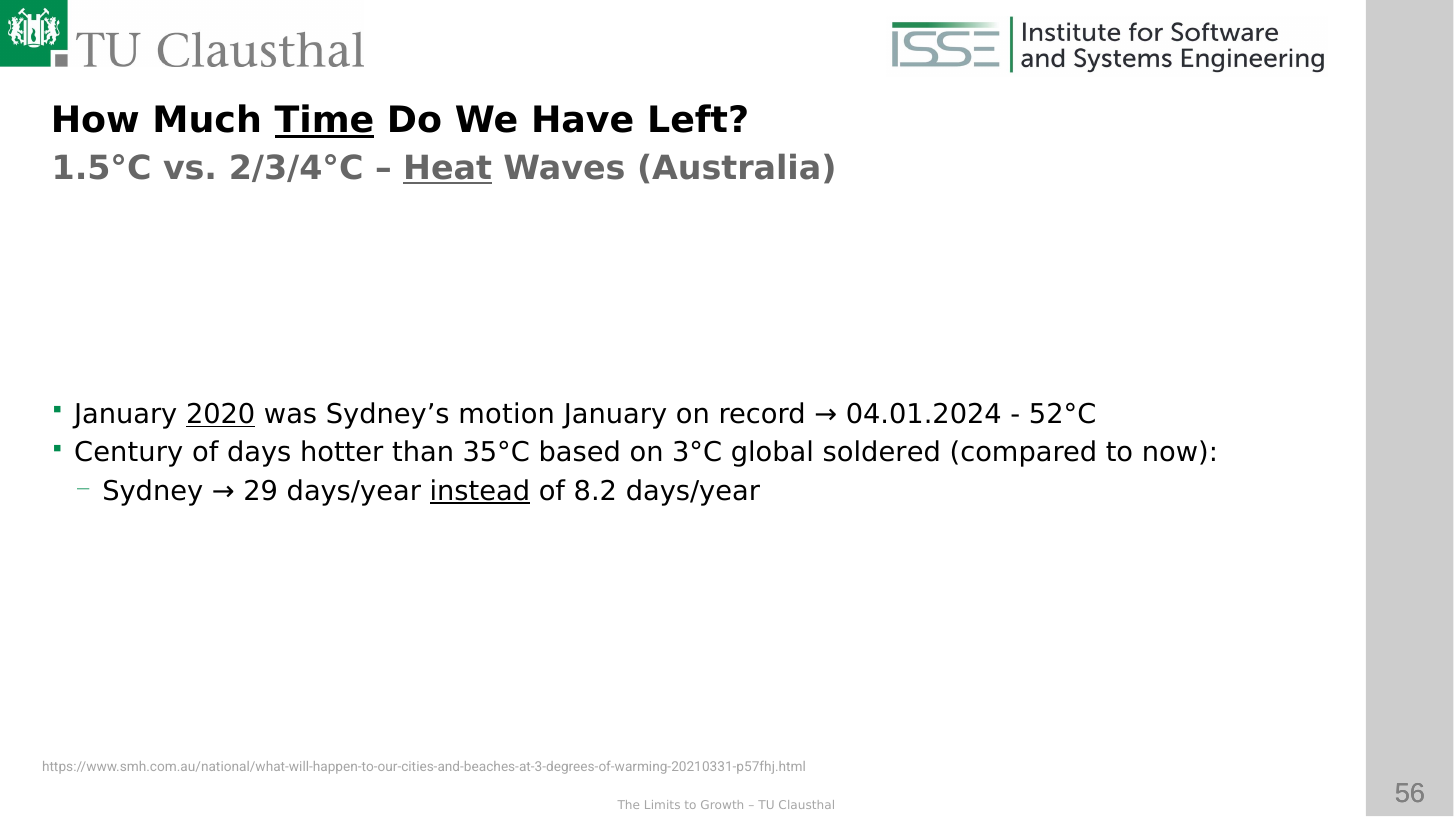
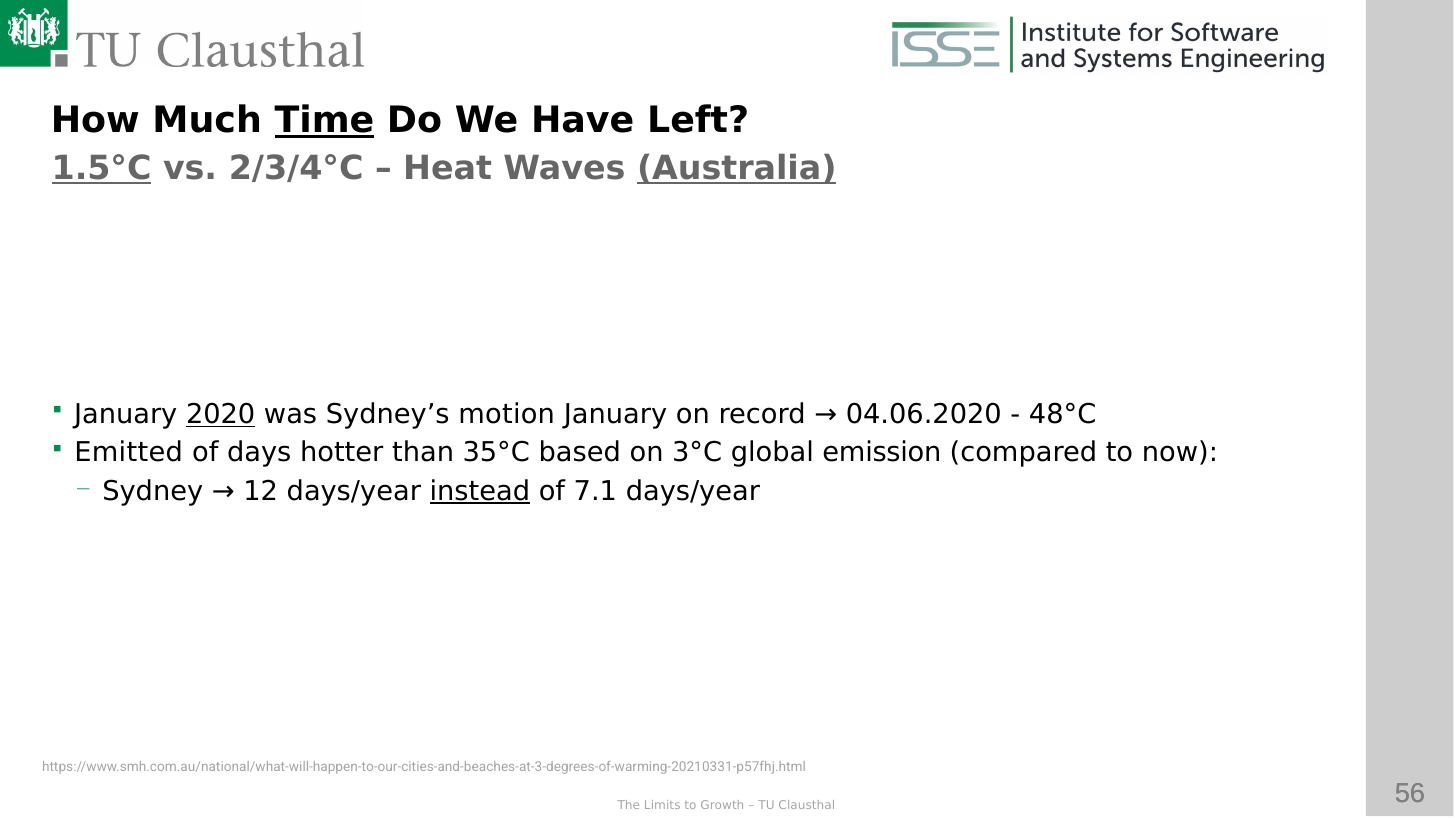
1.5°C underline: none -> present
Heat underline: present -> none
Australia underline: none -> present
04.01.2024: 04.01.2024 -> 04.06.2020
52°C: 52°C -> 48°C
Century: Century -> Emitted
soldered: soldered -> emission
29: 29 -> 12
8.2: 8.2 -> 7.1
